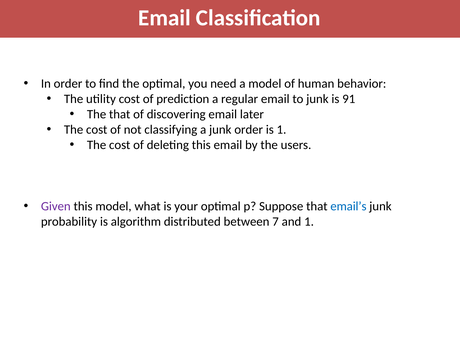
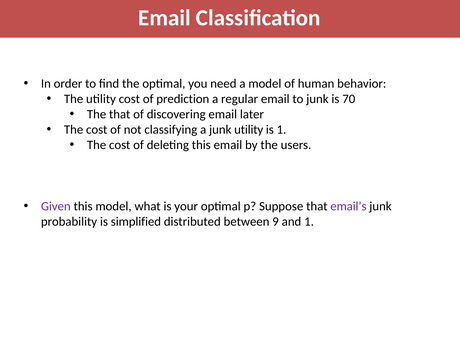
91: 91 -> 70
junk order: order -> utility
email’s colour: blue -> purple
algorithm: algorithm -> simplified
7: 7 -> 9
